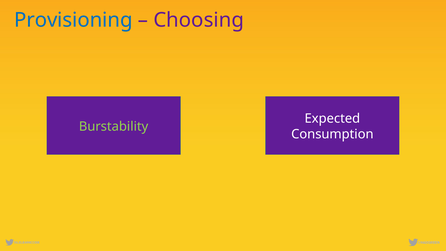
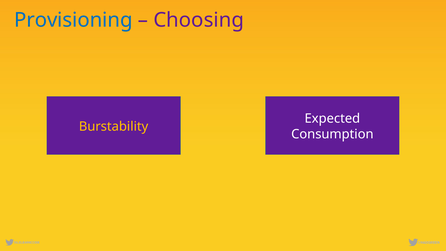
Burstability colour: light green -> yellow
